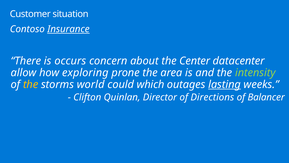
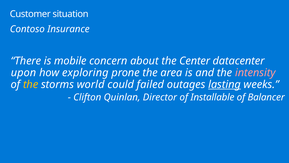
Insurance underline: present -> none
occurs: occurs -> mobile
allow: allow -> upon
intensity colour: light green -> pink
which: which -> failed
Directions: Directions -> Installable
